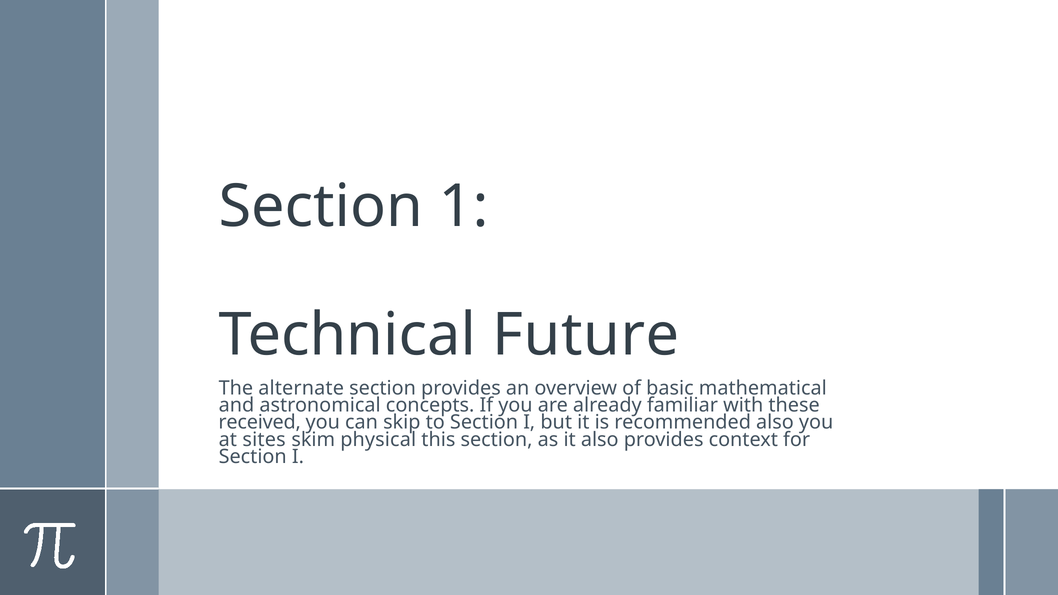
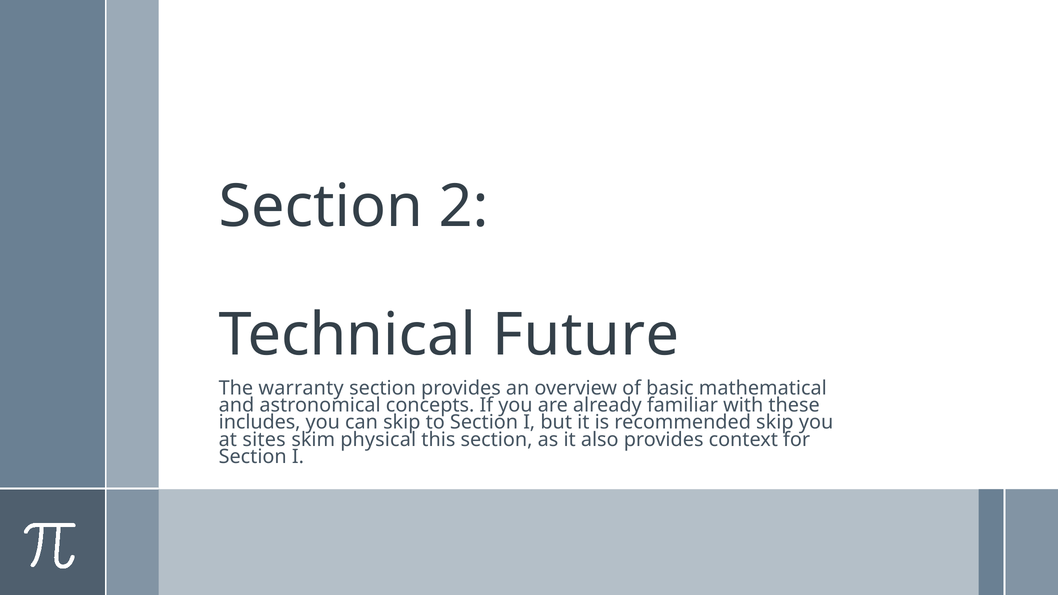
1: 1 -> 2
alternate: alternate -> warranty
received: received -> includes
recommended also: also -> skip
